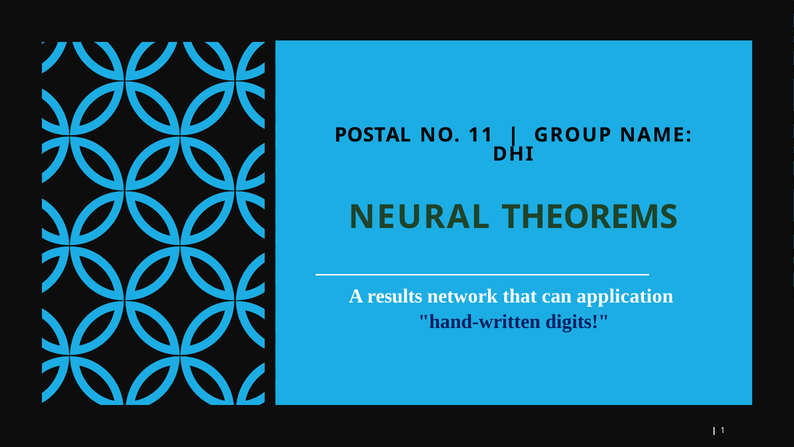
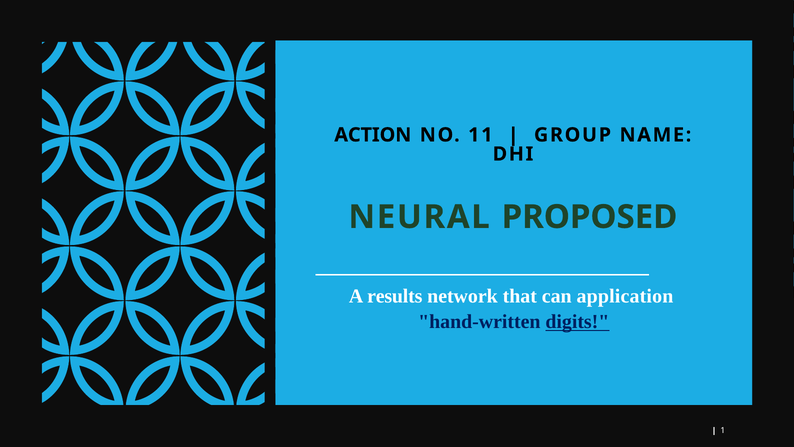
POSTAL: POSTAL -> ACTION
THEOREMS: THEOREMS -> PROPOSED
digits underline: none -> present
